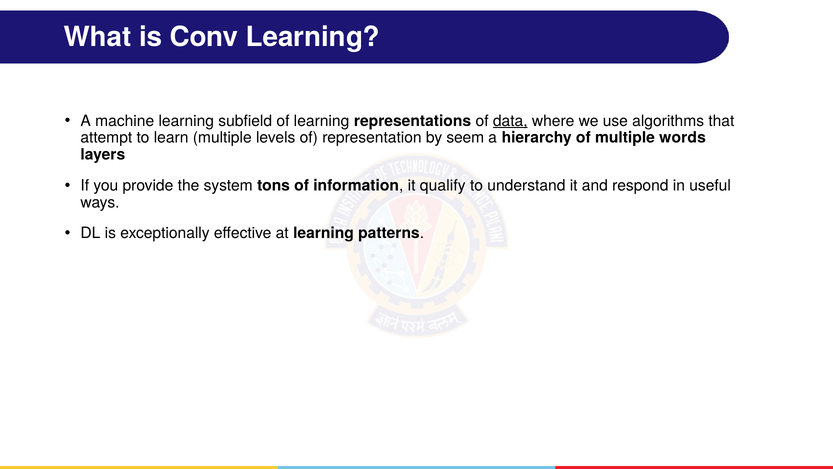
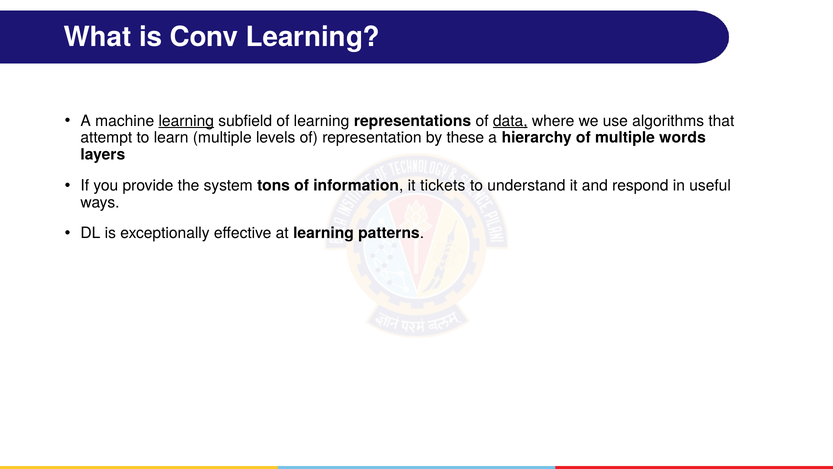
learning at (186, 121) underline: none -> present
seem: seem -> these
qualify: qualify -> tickets
